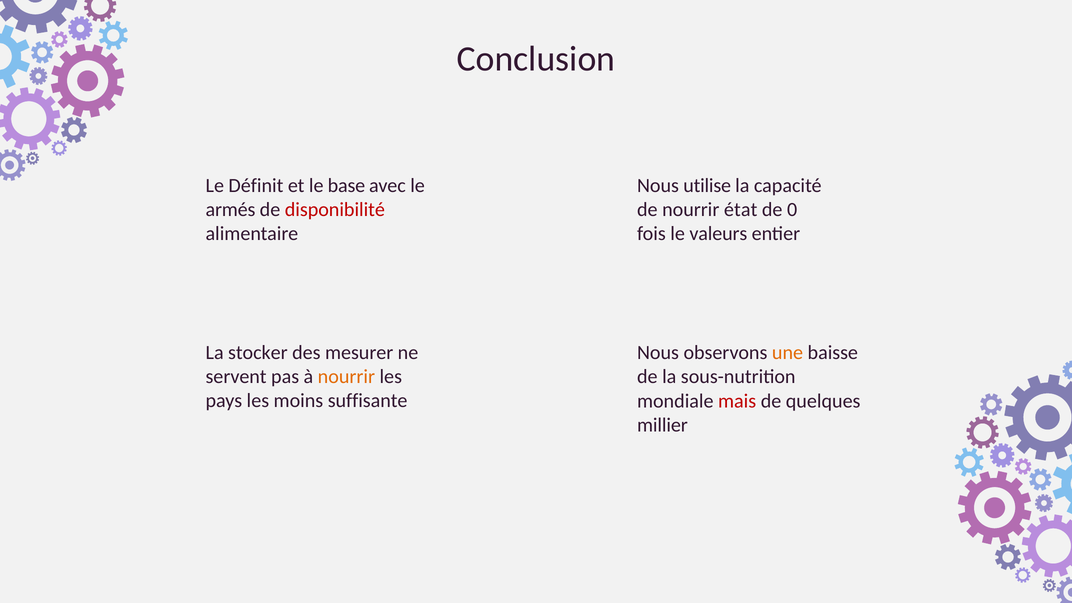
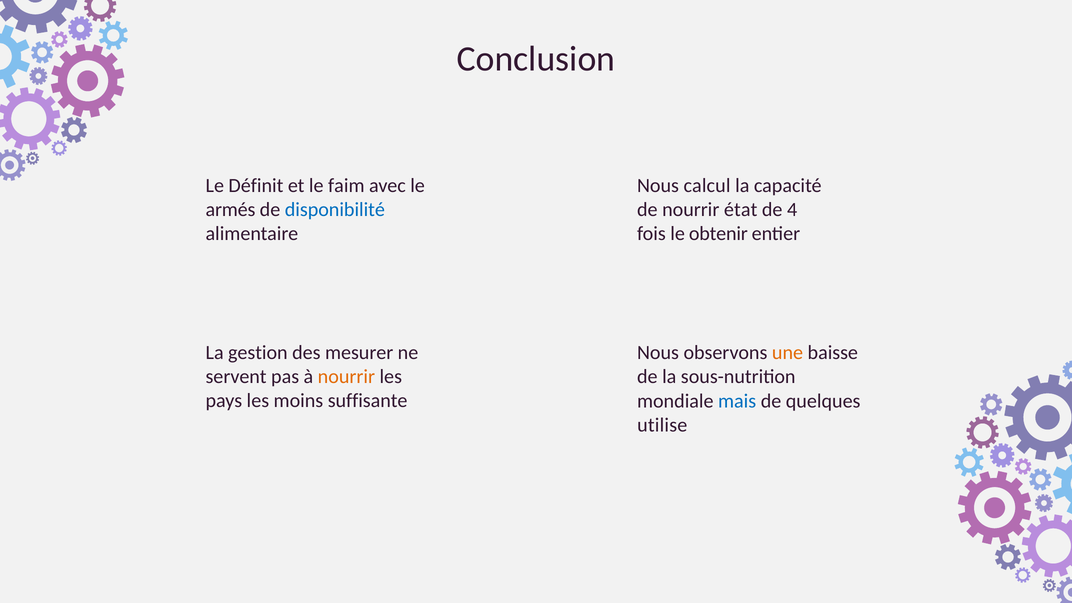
base: base -> faim
utilise: utilise -> calcul
disponibilité colour: red -> blue
0: 0 -> 4
valeurs: valeurs -> obtenir
stocker: stocker -> gestion
mais colour: red -> blue
millier: millier -> utilise
